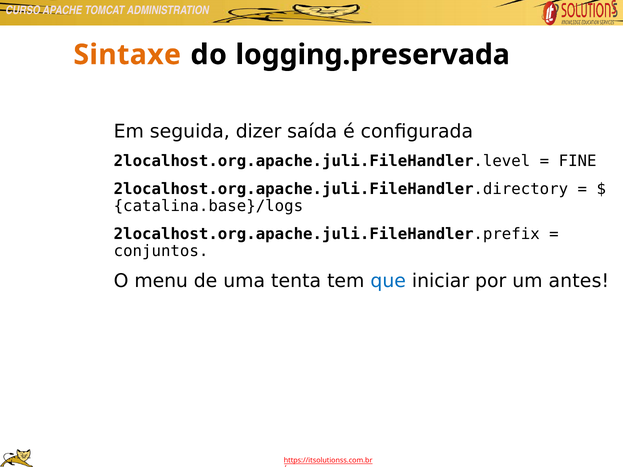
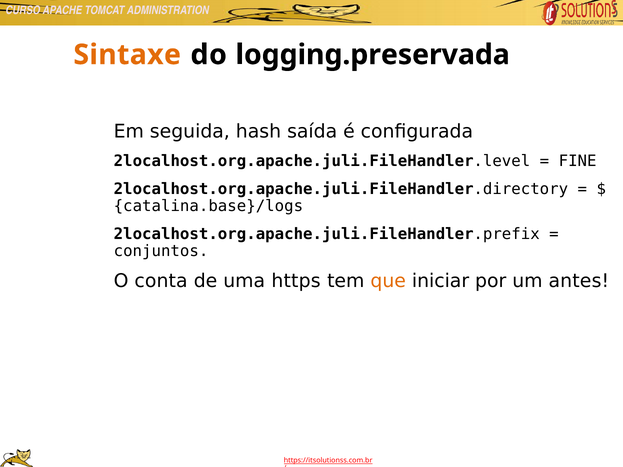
dizer: dizer -> hash
menu: menu -> conta
tenta: tenta -> https
que colour: blue -> orange
